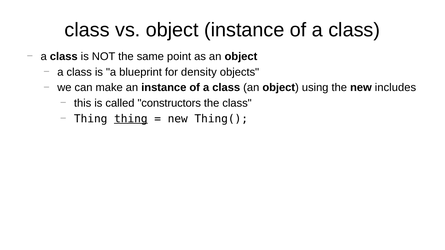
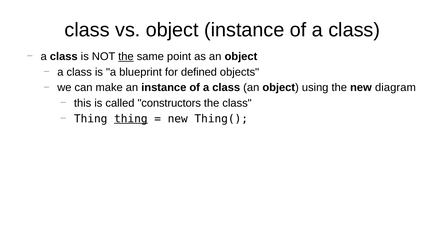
the at (126, 57) underline: none -> present
density: density -> defined
includes: includes -> diagram
